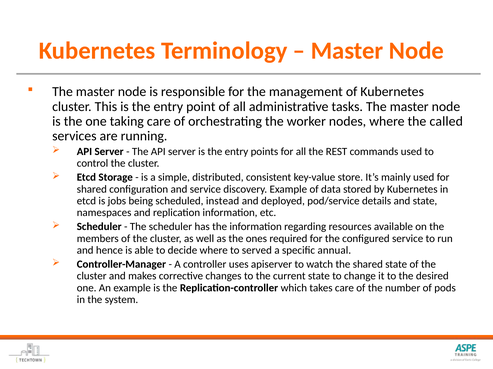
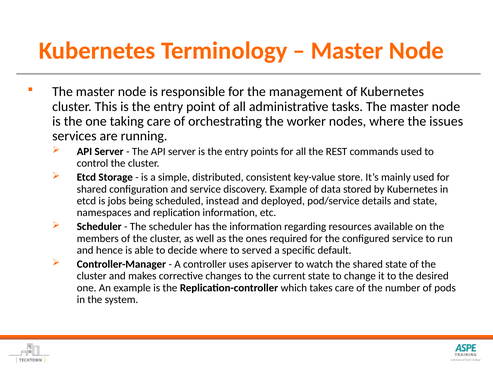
called: called -> issues
annual: annual -> default
